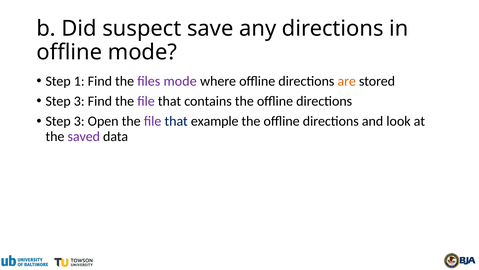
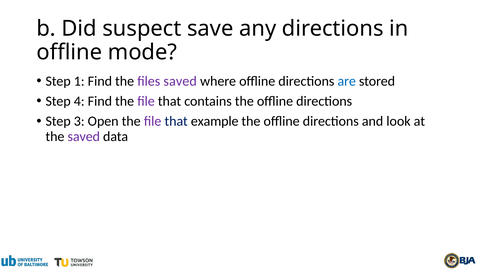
files mode: mode -> saved
are colour: orange -> blue
3 at (79, 101): 3 -> 4
